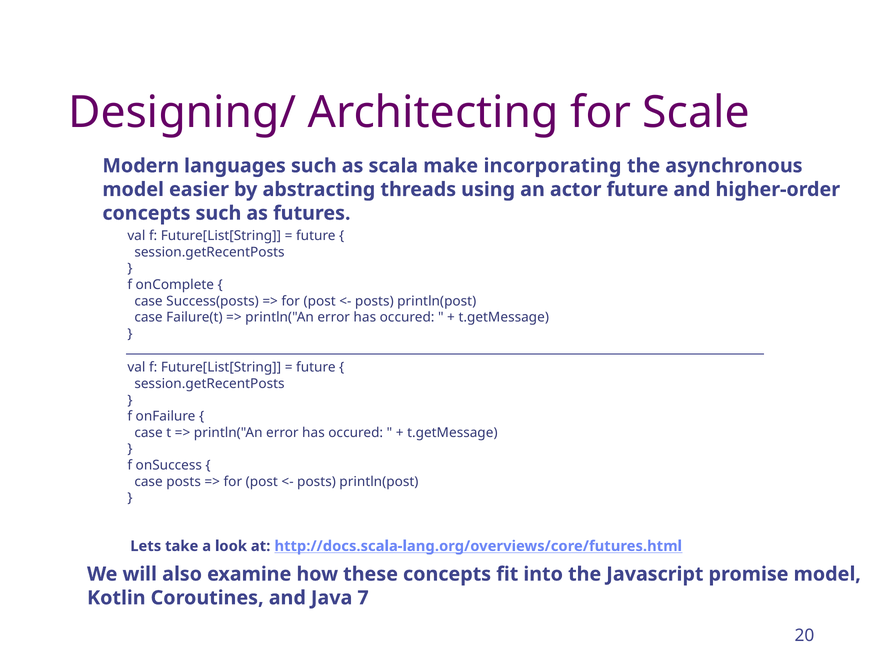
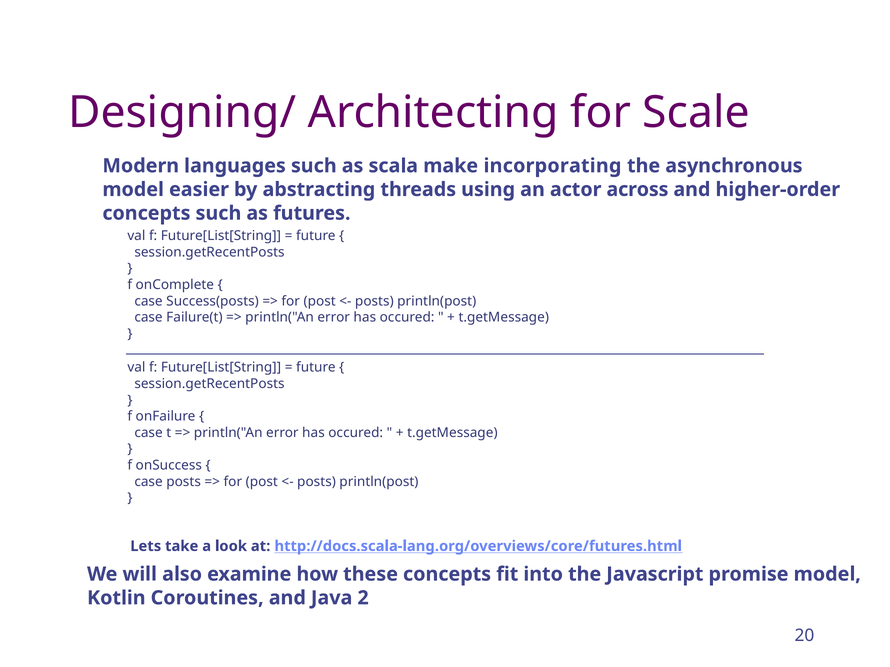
actor future: future -> across
7: 7 -> 2
